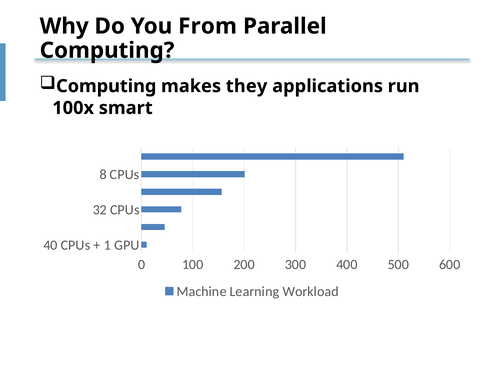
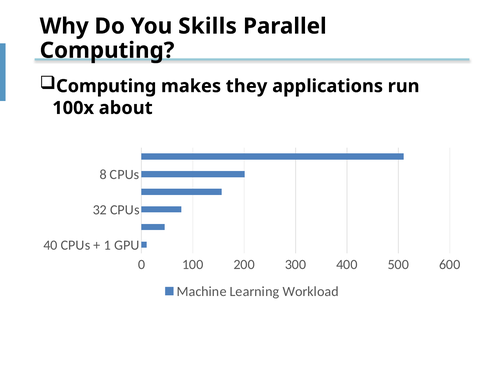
From: From -> Skills
smart: smart -> about
